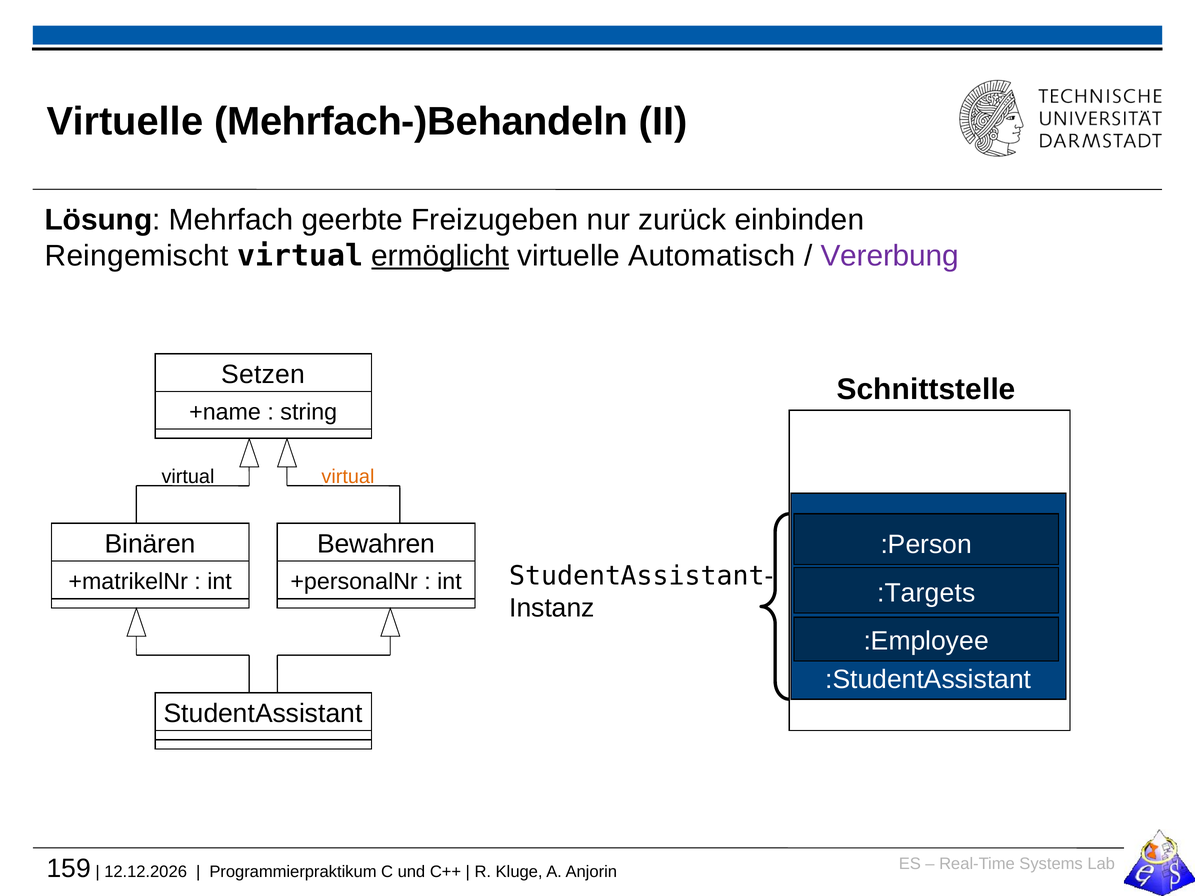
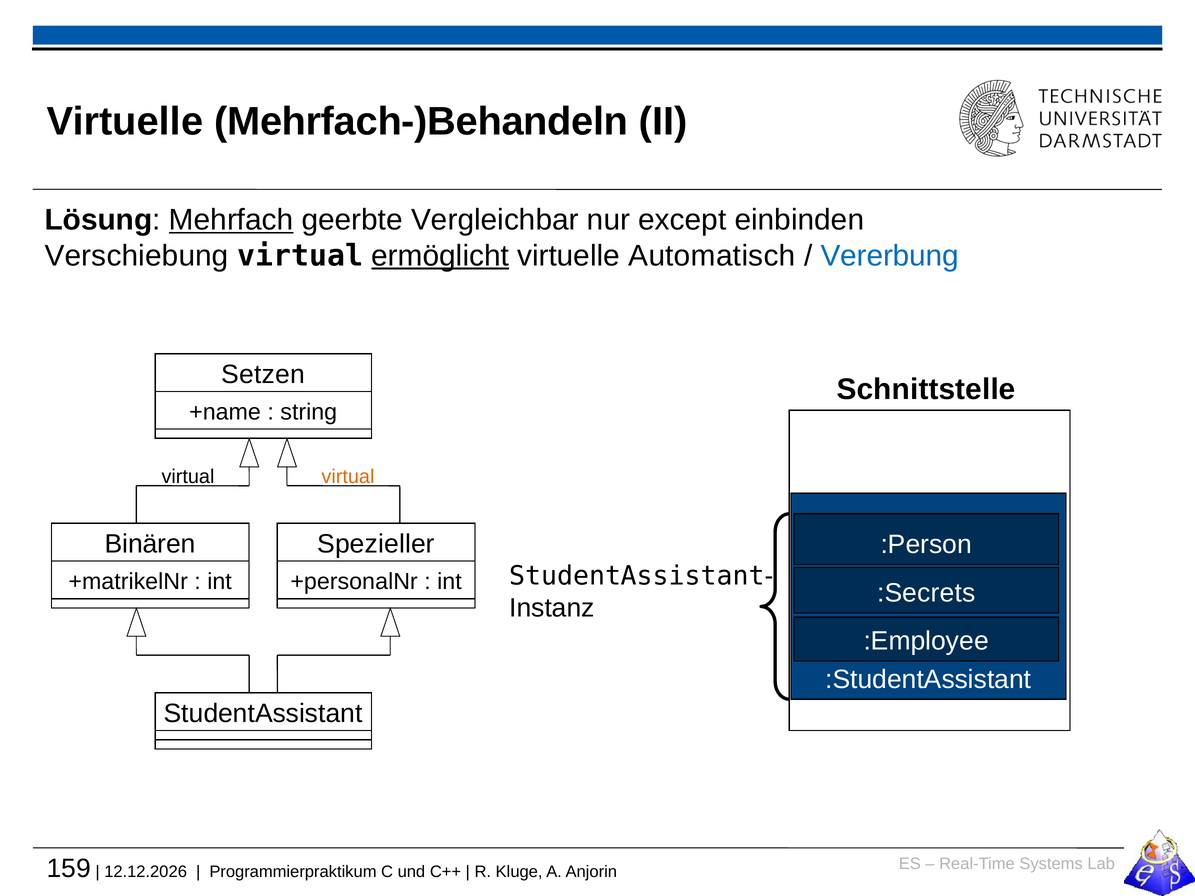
Mehrfach underline: none -> present
Freizugeben: Freizugeben -> Vergleichbar
zurück: zurück -> except
Reingemischt: Reingemischt -> Verschiebung
Vererbung colour: purple -> blue
Bewahren: Bewahren -> Spezieller
:Targets: :Targets -> :Secrets
